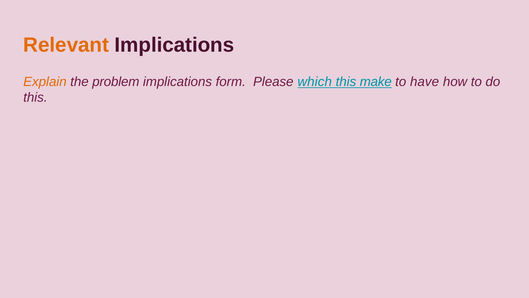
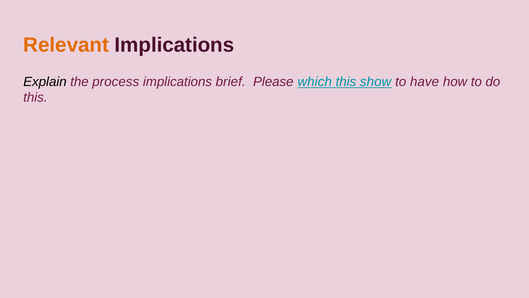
Explain colour: orange -> black
problem: problem -> process
form: form -> brief
make: make -> show
